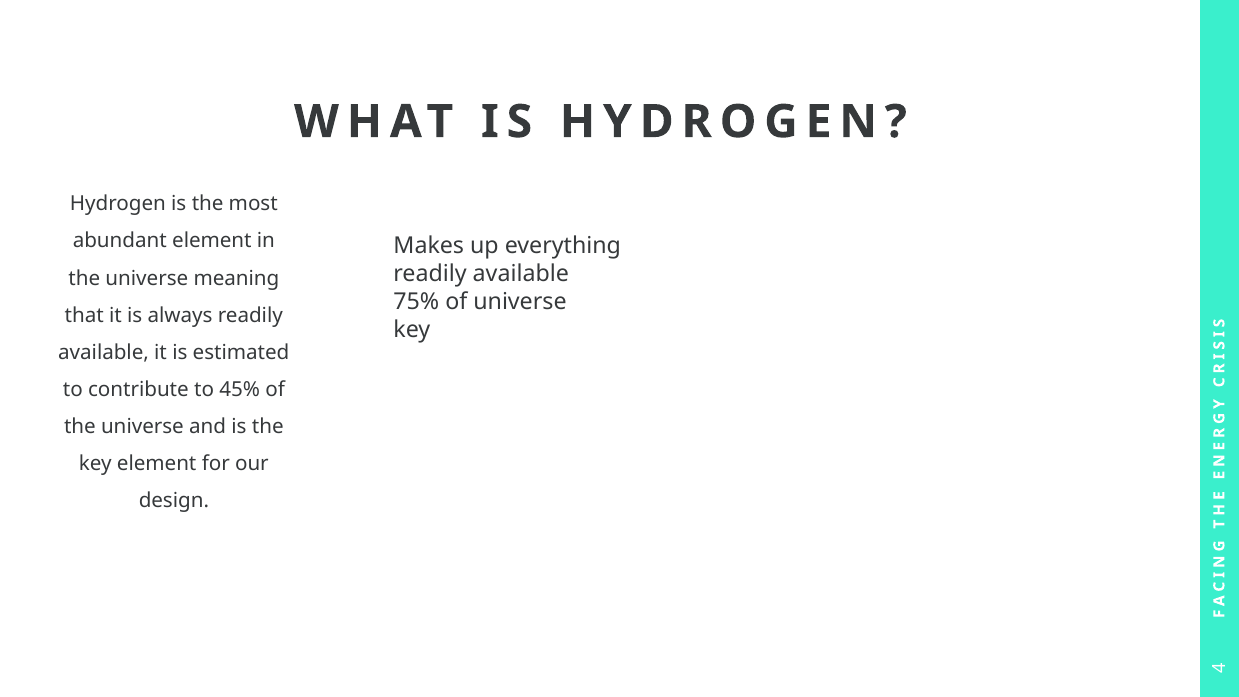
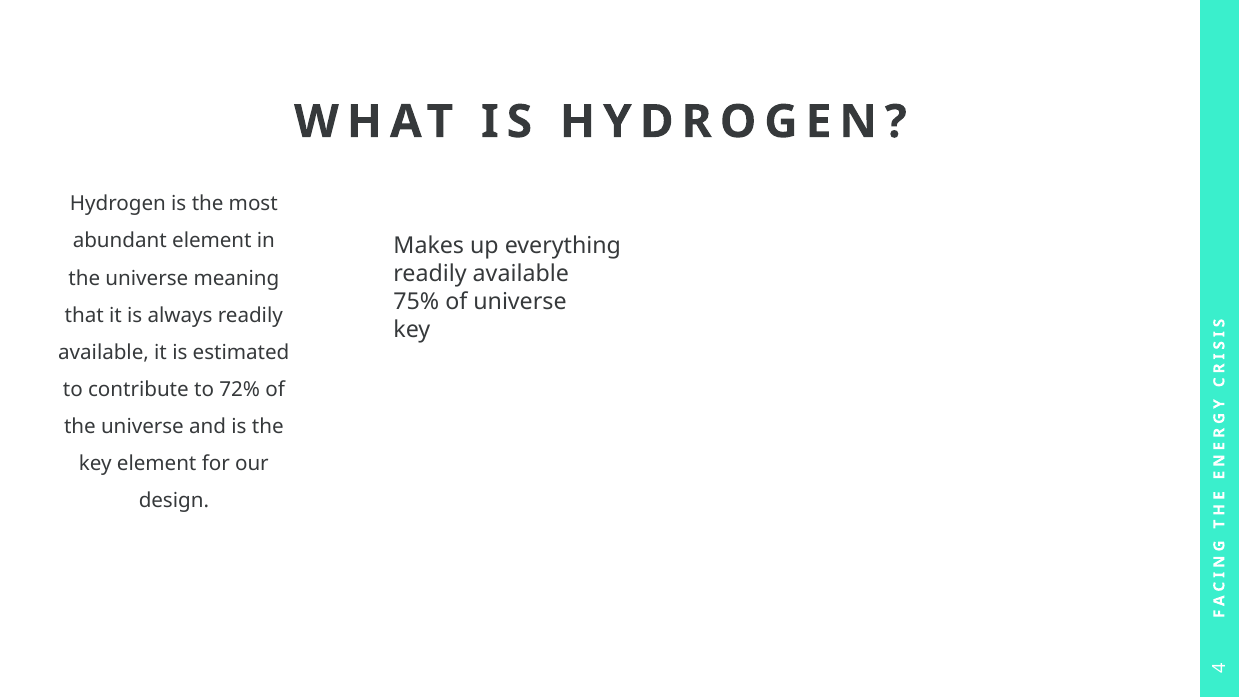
45%: 45% -> 72%
